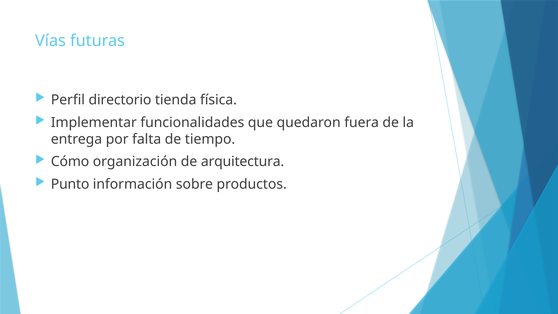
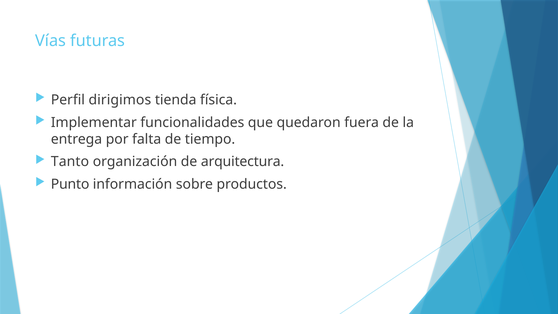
directorio: directorio -> dirigimos
Cómo: Cómo -> Tanto
